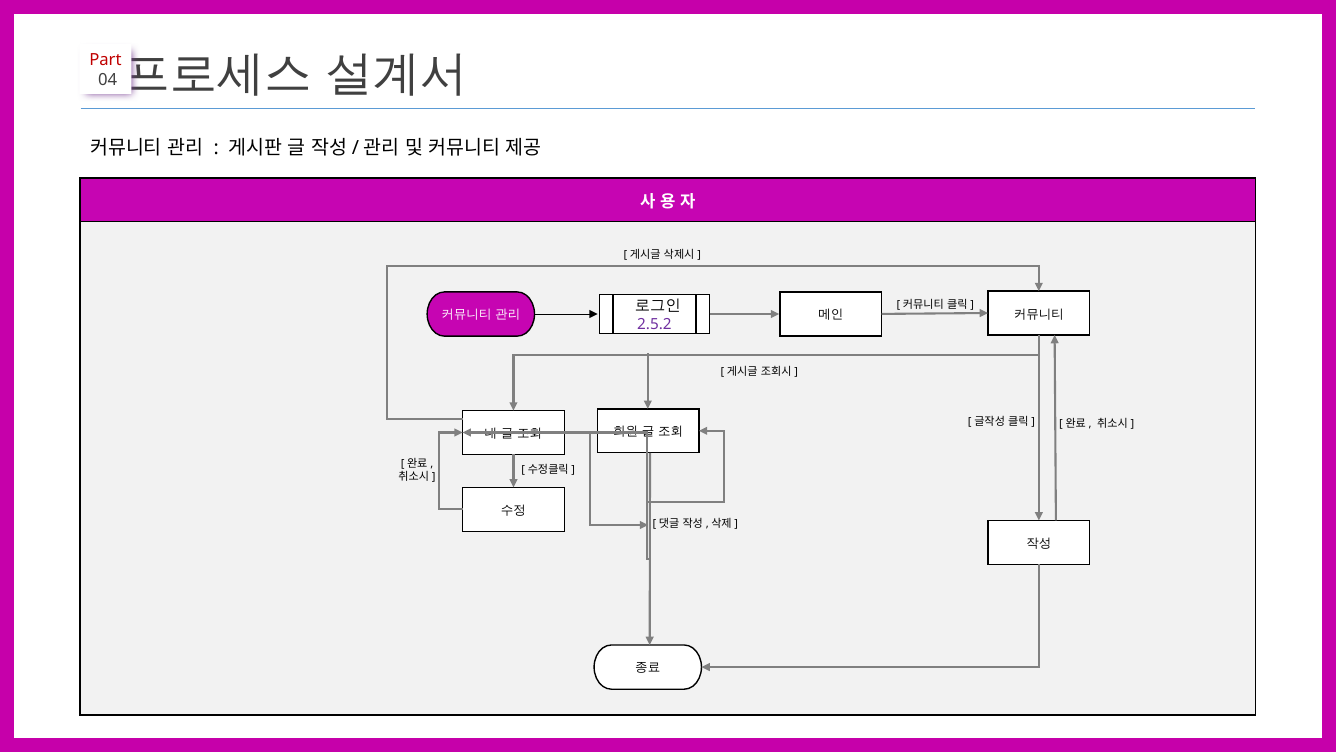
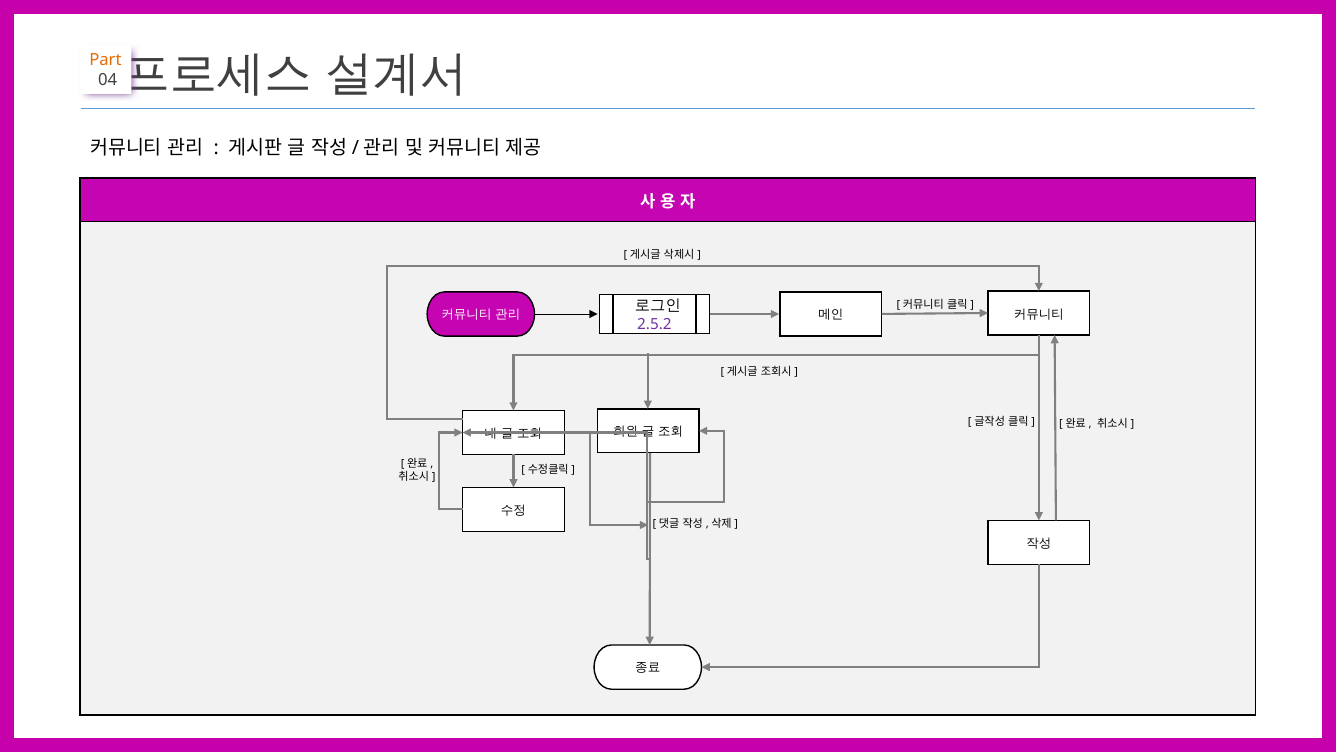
Part colour: red -> orange
